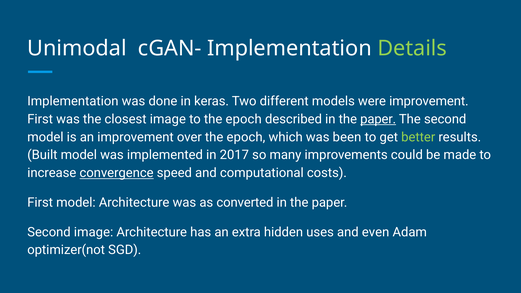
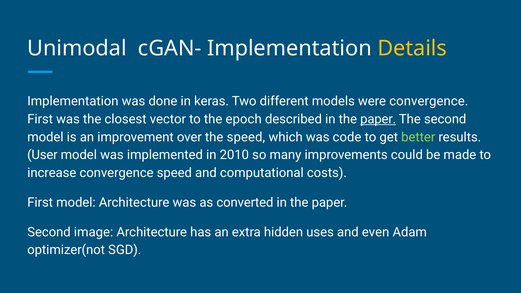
Details colour: light green -> yellow
were improvement: improvement -> convergence
closest image: image -> vector
over the epoch: epoch -> speed
been: been -> code
Built: Built -> User
2017: 2017 -> 2010
convergence at (117, 173) underline: present -> none
